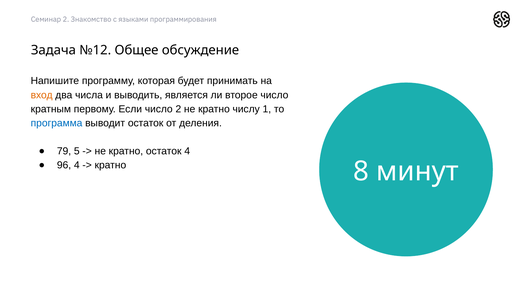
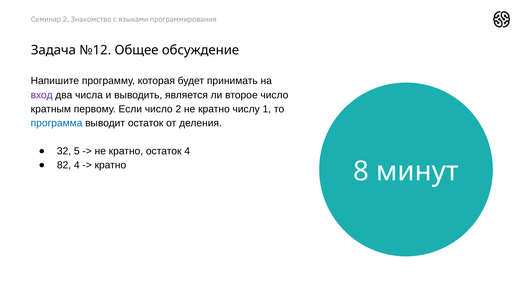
вход colour: orange -> purple
79: 79 -> 32
96: 96 -> 82
